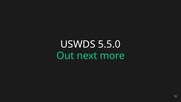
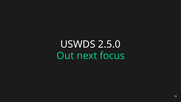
5.5.0: 5.5.0 -> 2.5.0
more: more -> focus
